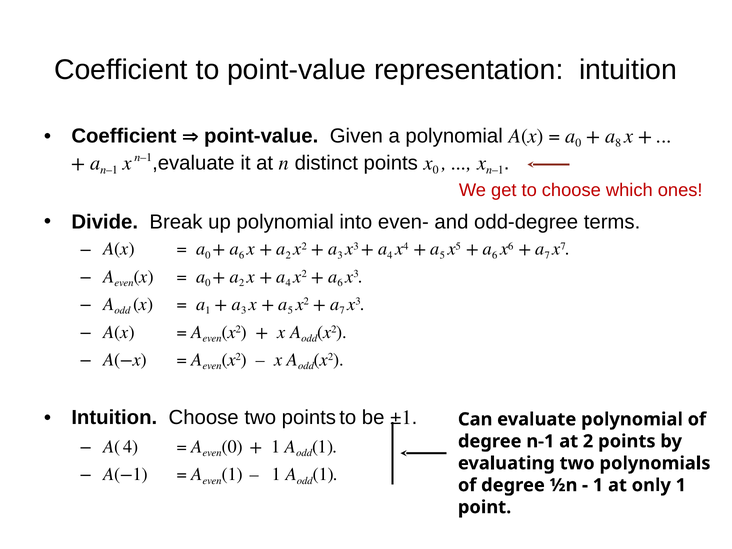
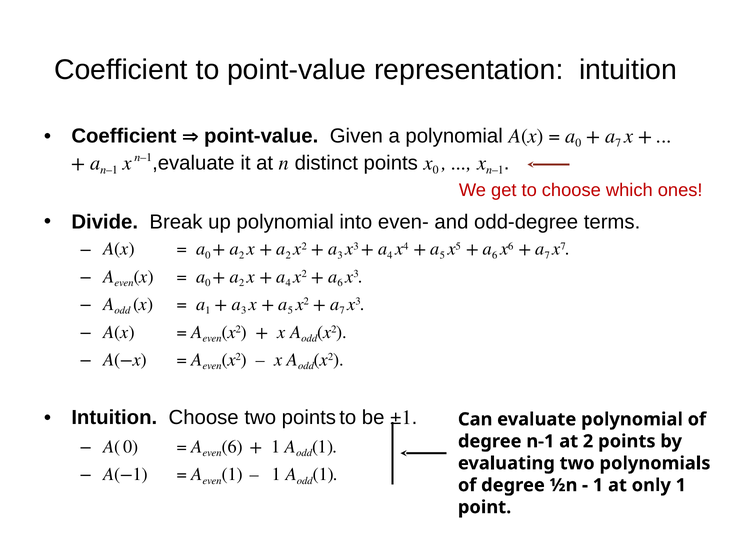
8 at (618, 143): 8 -> 7
6 at (242, 255): 6 -> 2
A( 4: 4 -> 0
0 at (232, 447): 0 -> 6
